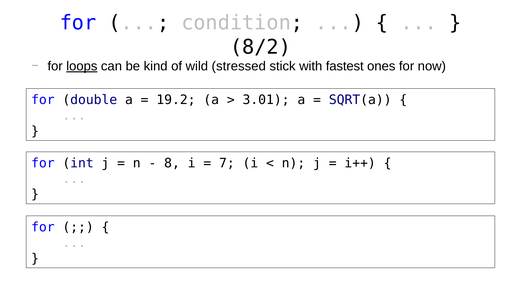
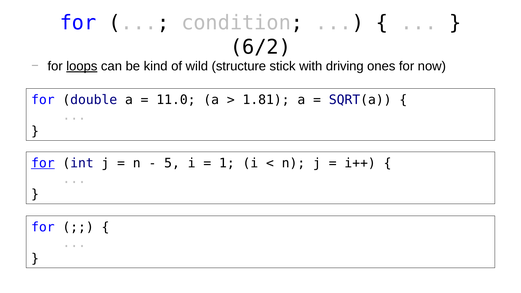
8/2: 8/2 -> 6/2
stressed: stressed -> structure
fastest: fastest -> driving
19.2: 19.2 -> 11.0
3.01: 3.01 -> 1.81
for at (43, 163) underline: none -> present
8: 8 -> 5
7: 7 -> 1
